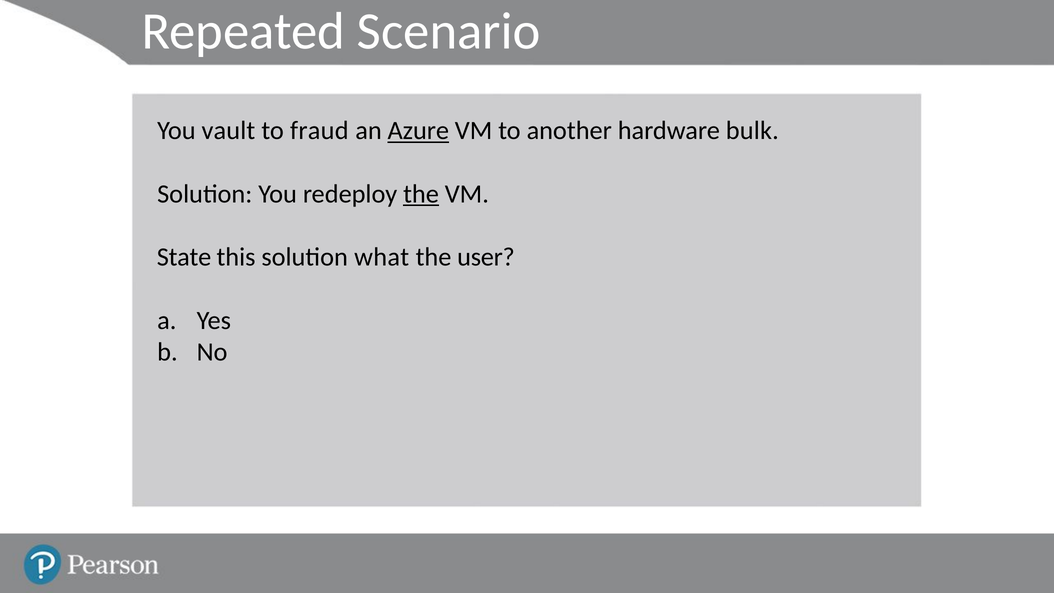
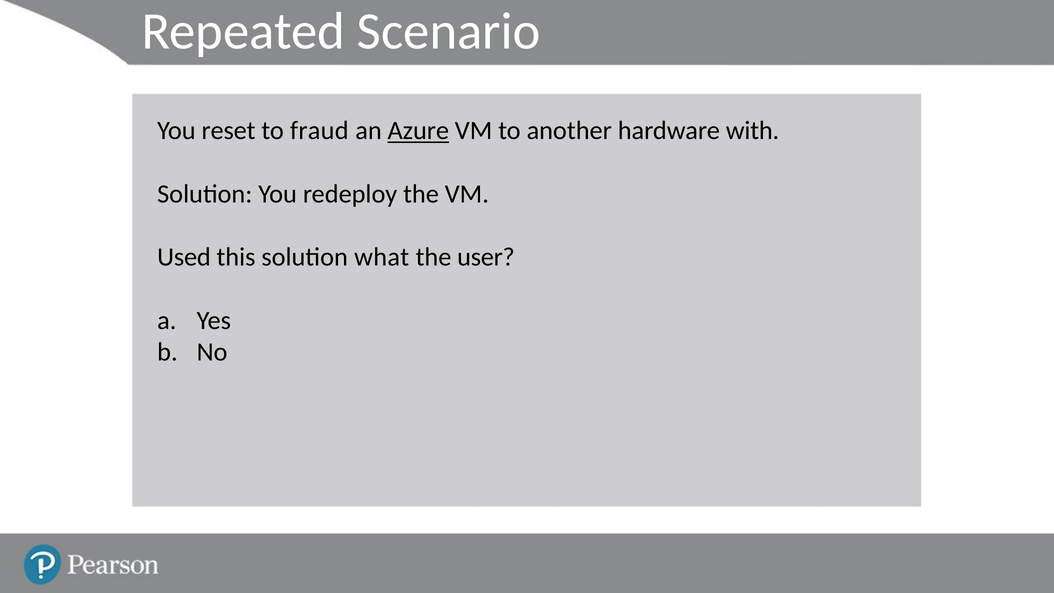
vault: vault -> reset
bulk: bulk -> with
the at (421, 194) underline: present -> none
State: State -> Used
